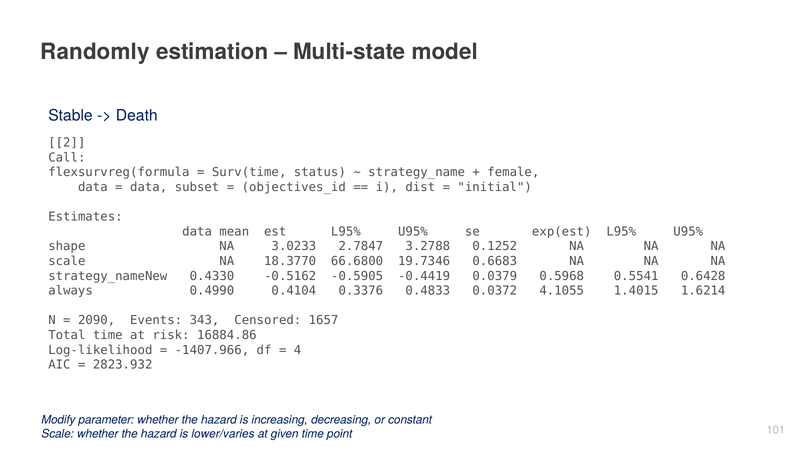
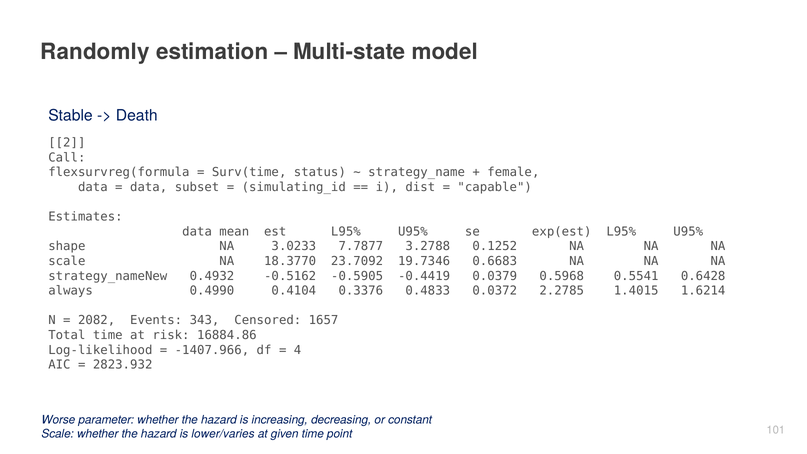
objectives_id: objectives_id -> simulating_id
initial: initial -> capable
2.7847: 2.7847 -> 7.7877
66.6800: 66.6800 -> 23.7092
0.4330: 0.4330 -> 0.4932
4.1055: 4.1055 -> 2.2785
2090: 2090 -> 2082
Modify: Modify -> Worse
